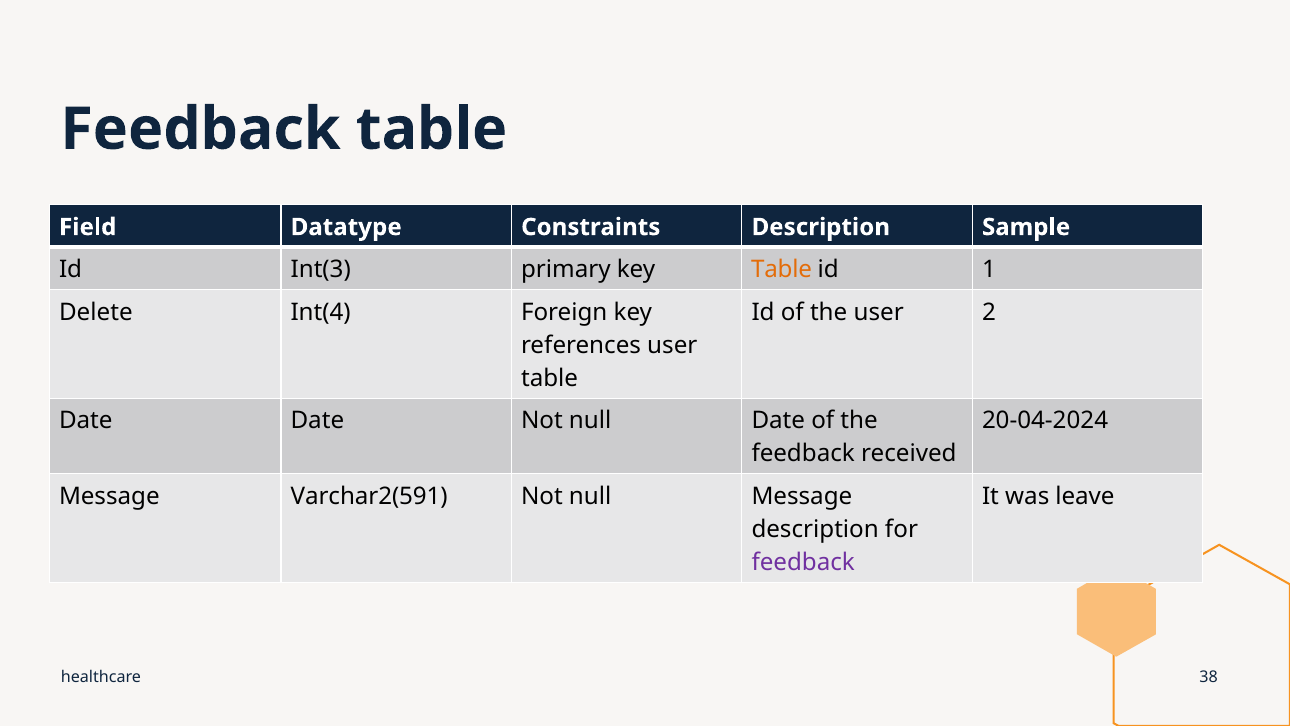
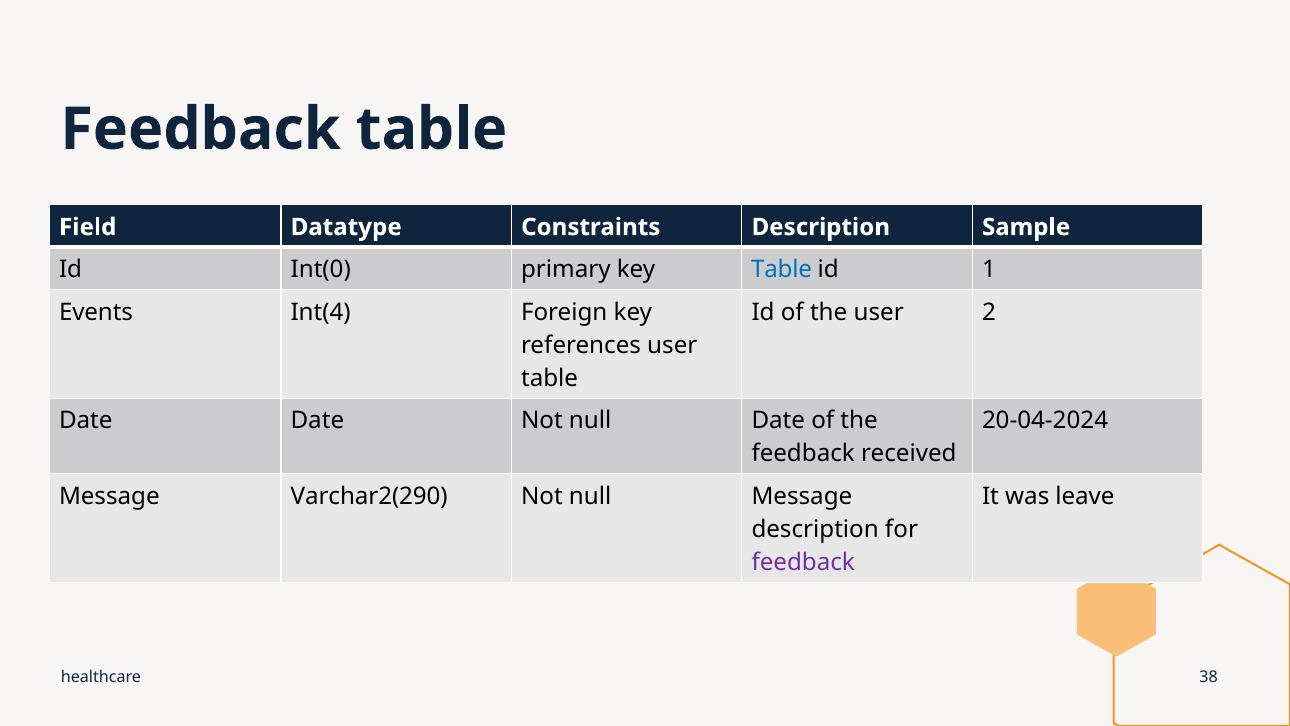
Int(3: Int(3 -> Int(0
Table at (782, 270) colour: orange -> blue
Delete: Delete -> Events
Varchar2(591: Varchar2(591 -> Varchar2(290
